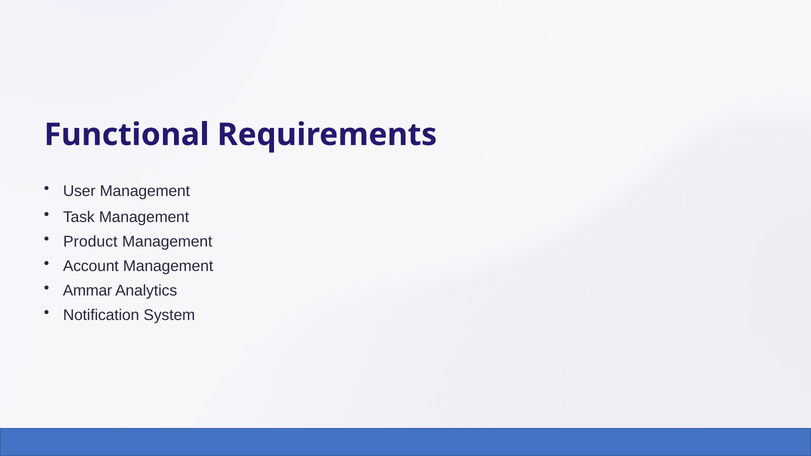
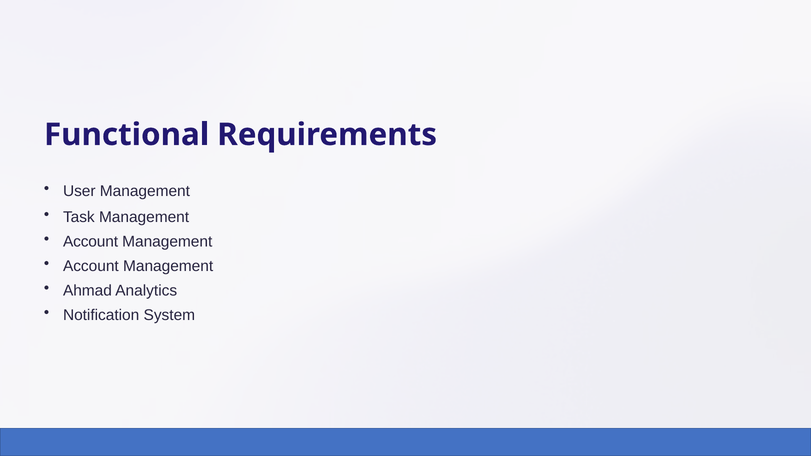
Product at (90, 242): Product -> Account
Ammar: Ammar -> Ahmad
